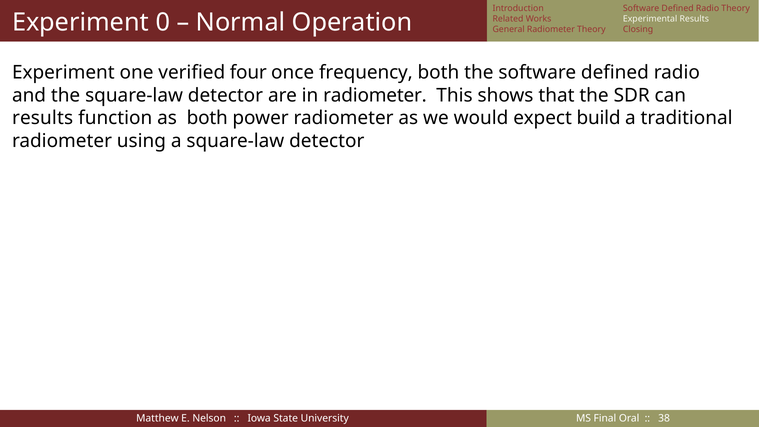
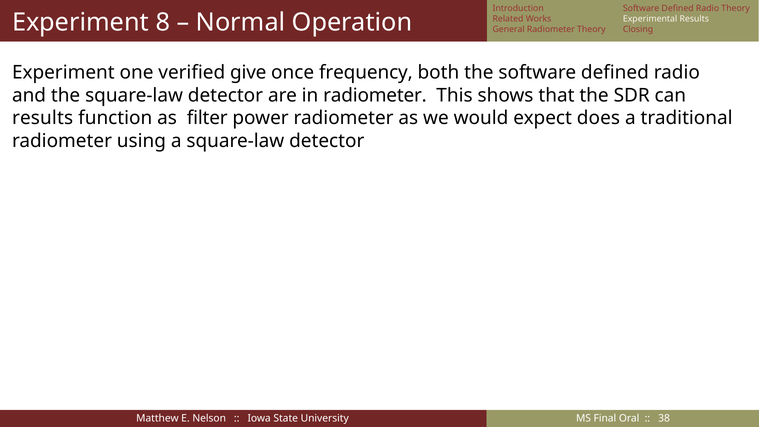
0: 0 -> 8
four: four -> give
as both: both -> filter
build: build -> does
